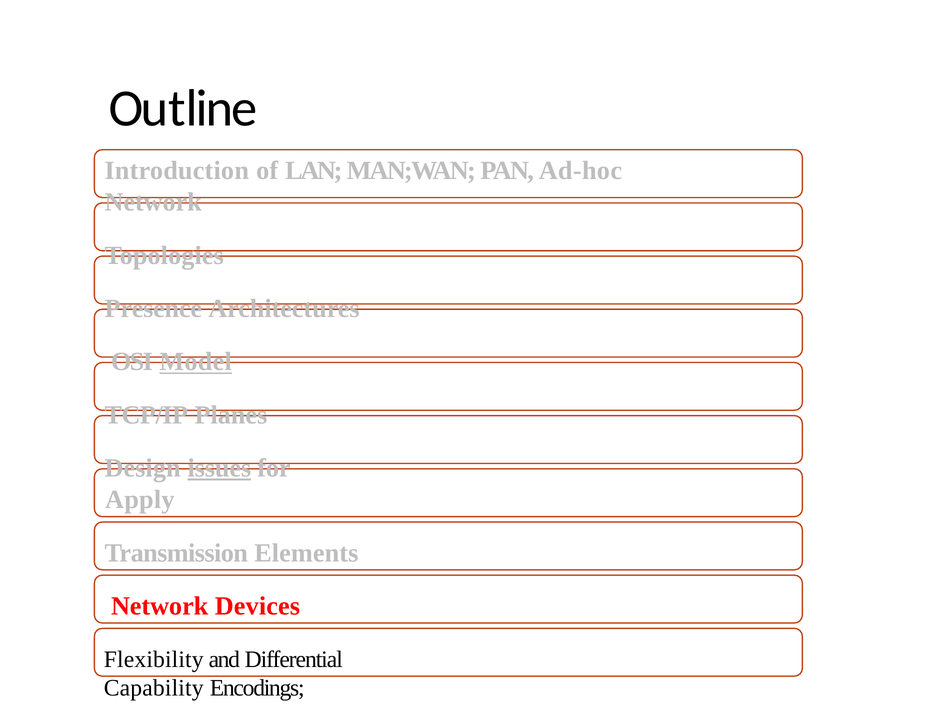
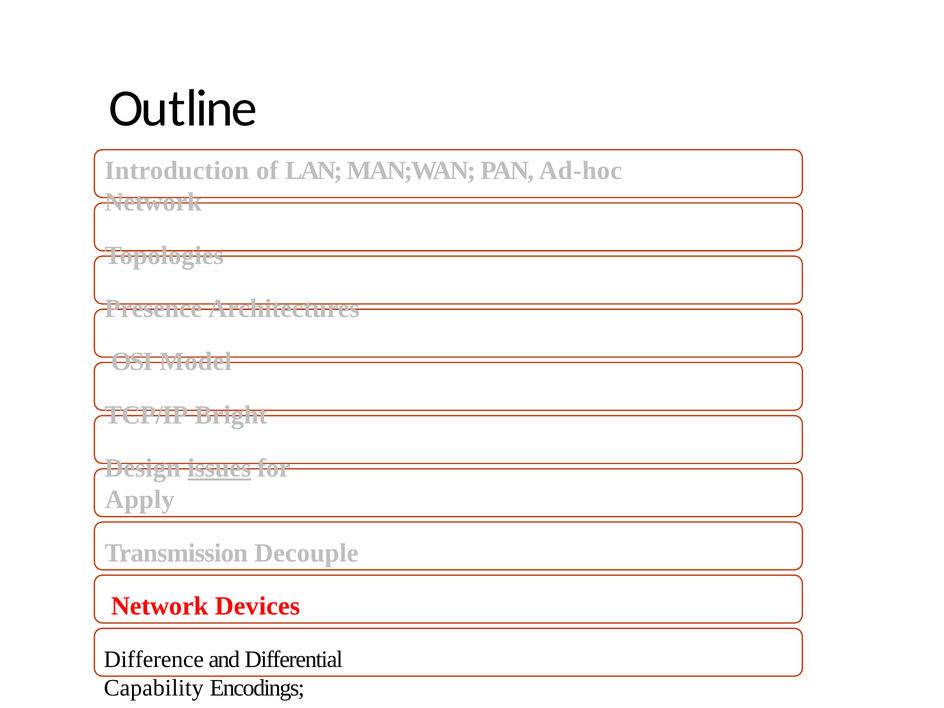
Model underline: present -> none
Planes: Planes -> Bright
Elements: Elements -> Decouple
Flexibility: Flexibility -> Difference
